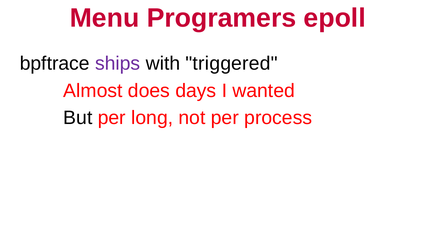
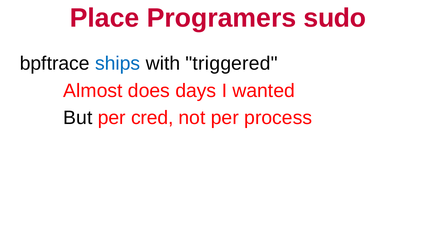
Menu: Menu -> Place
epoll: epoll -> sudo
ships colour: purple -> blue
long: long -> cred
